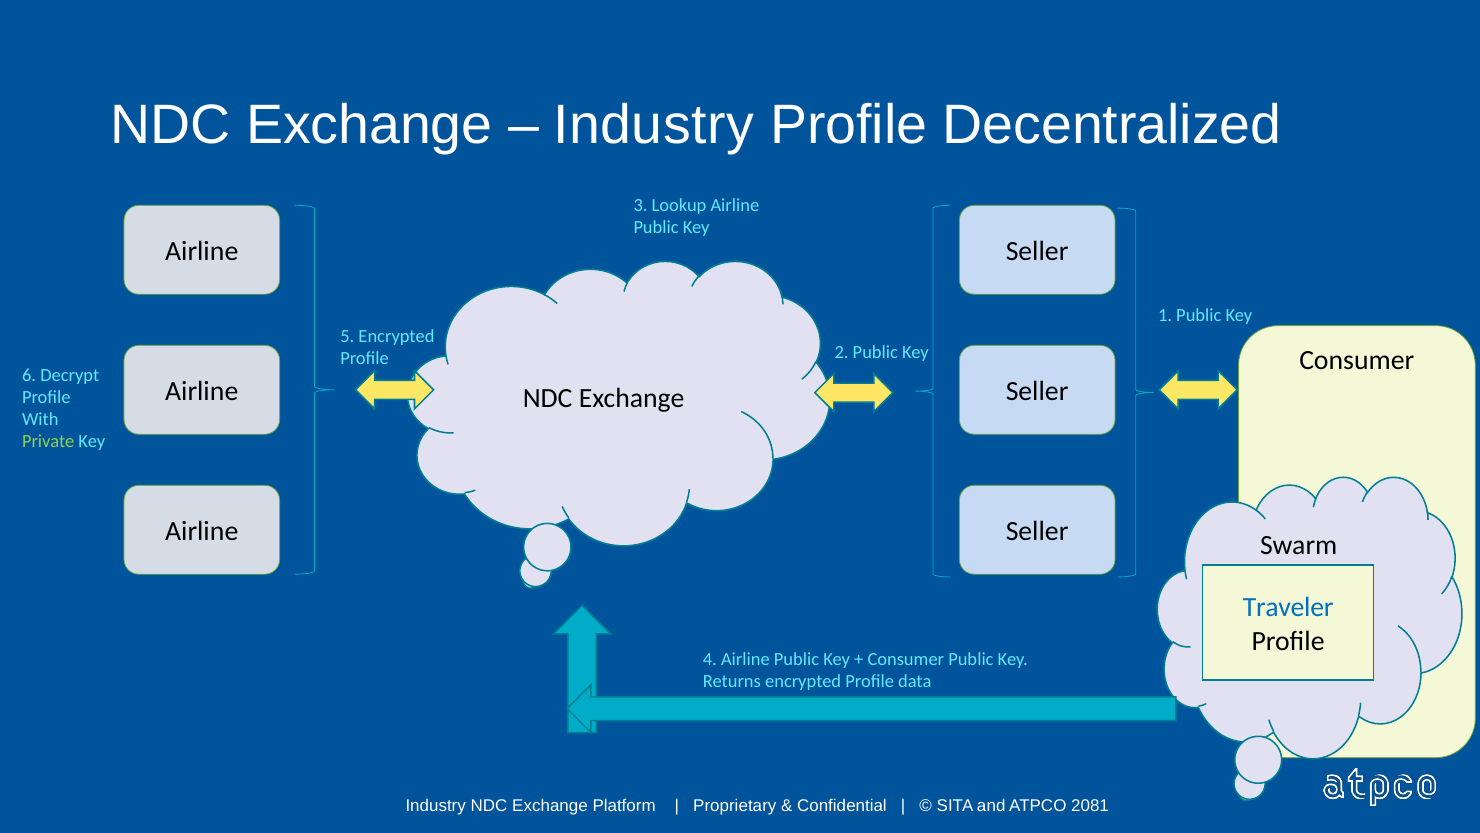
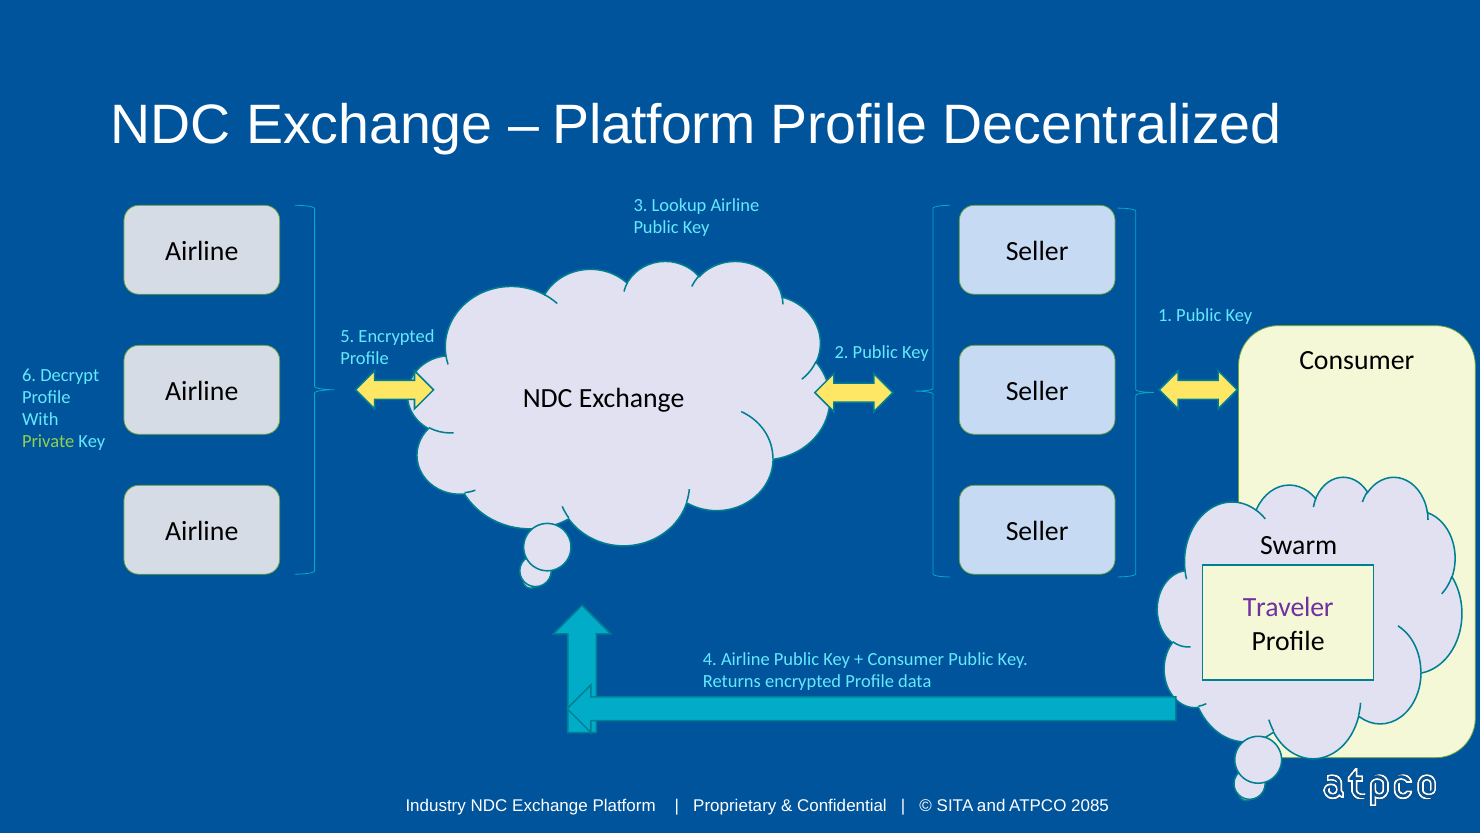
Industry at (654, 125): Industry -> Platform
Traveler colour: blue -> purple
2081: 2081 -> 2085
